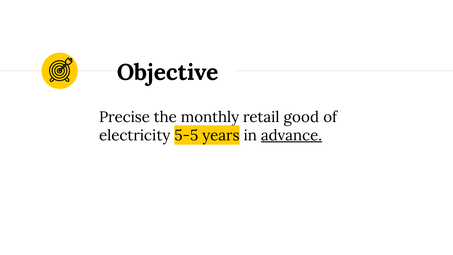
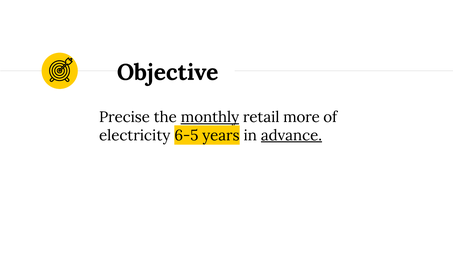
monthly underline: none -> present
good: good -> more
5-5: 5-5 -> 6-5
